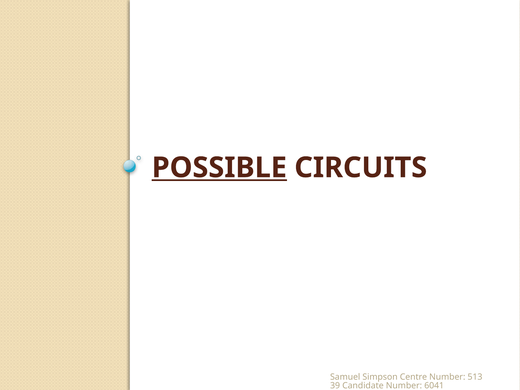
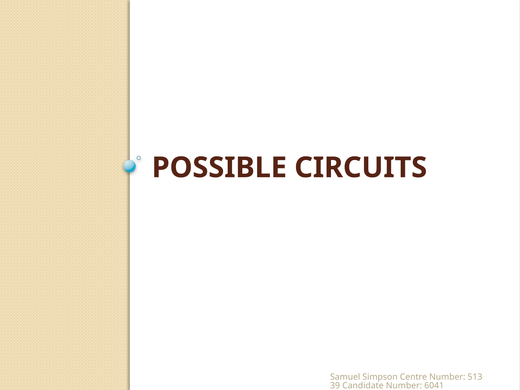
POSSIBLE underline: present -> none
